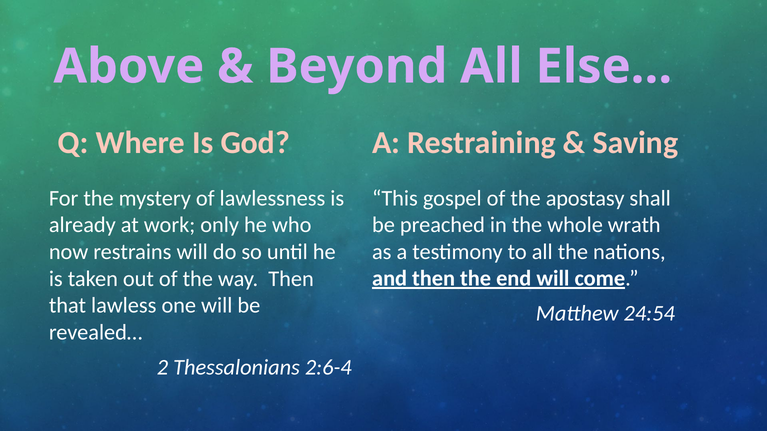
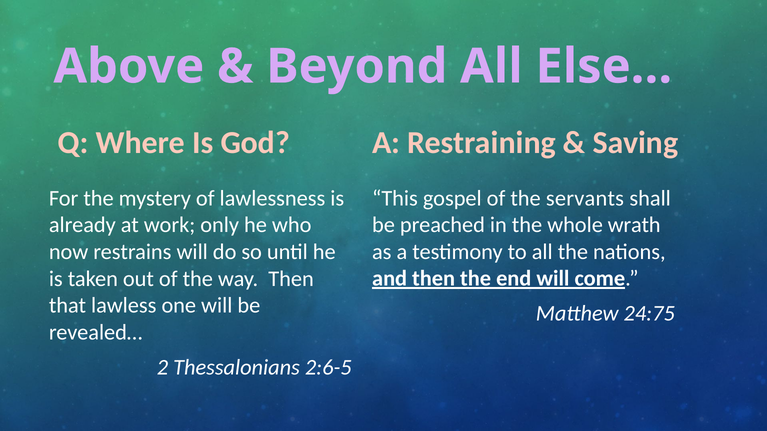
apostasy: apostasy -> servants
24:54: 24:54 -> 24:75
2:6-4: 2:6-4 -> 2:6-5
